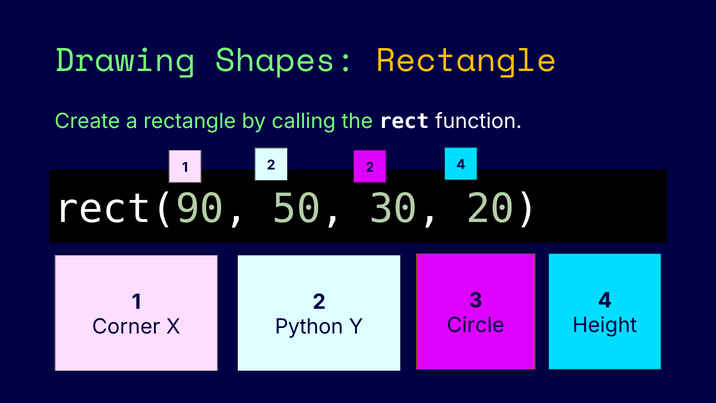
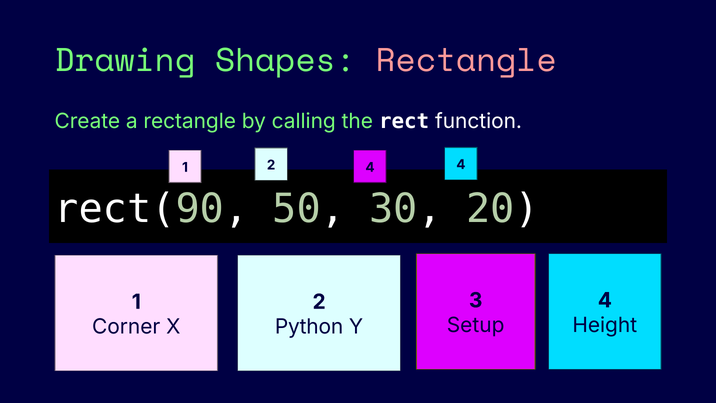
Rectangle at (466, 60) colour: yellow -> pink
2 2: 2 -> 4
Circle: Circle -> Setup
